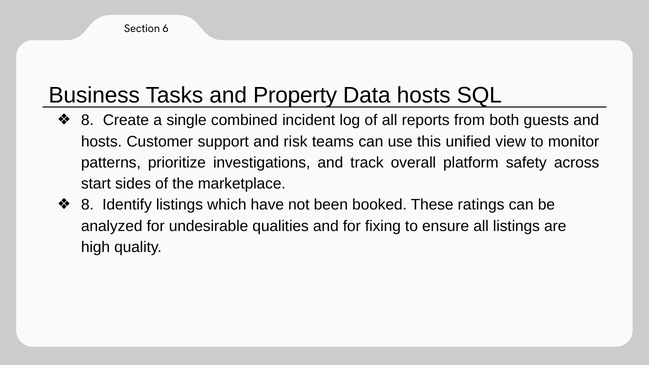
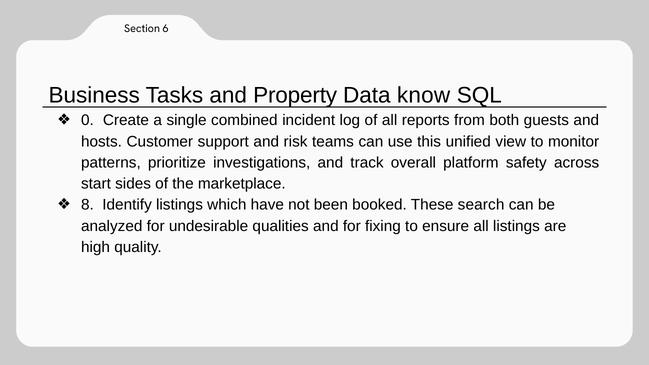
Data hosts: hosts -> know
8 at (87, 120): 8 -> 0
ratings: ratings -> search
